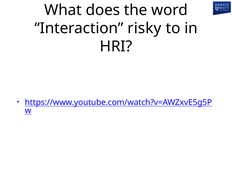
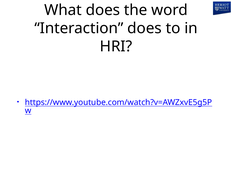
Interaction risky: risky -> does
